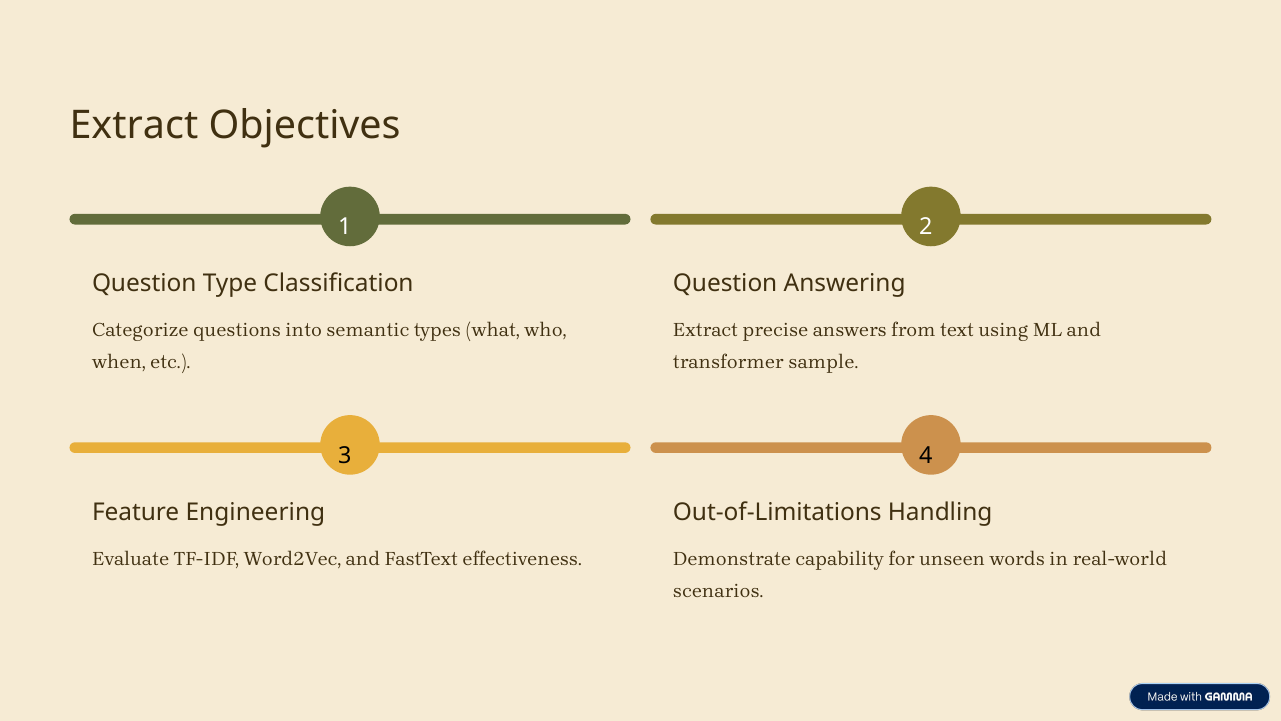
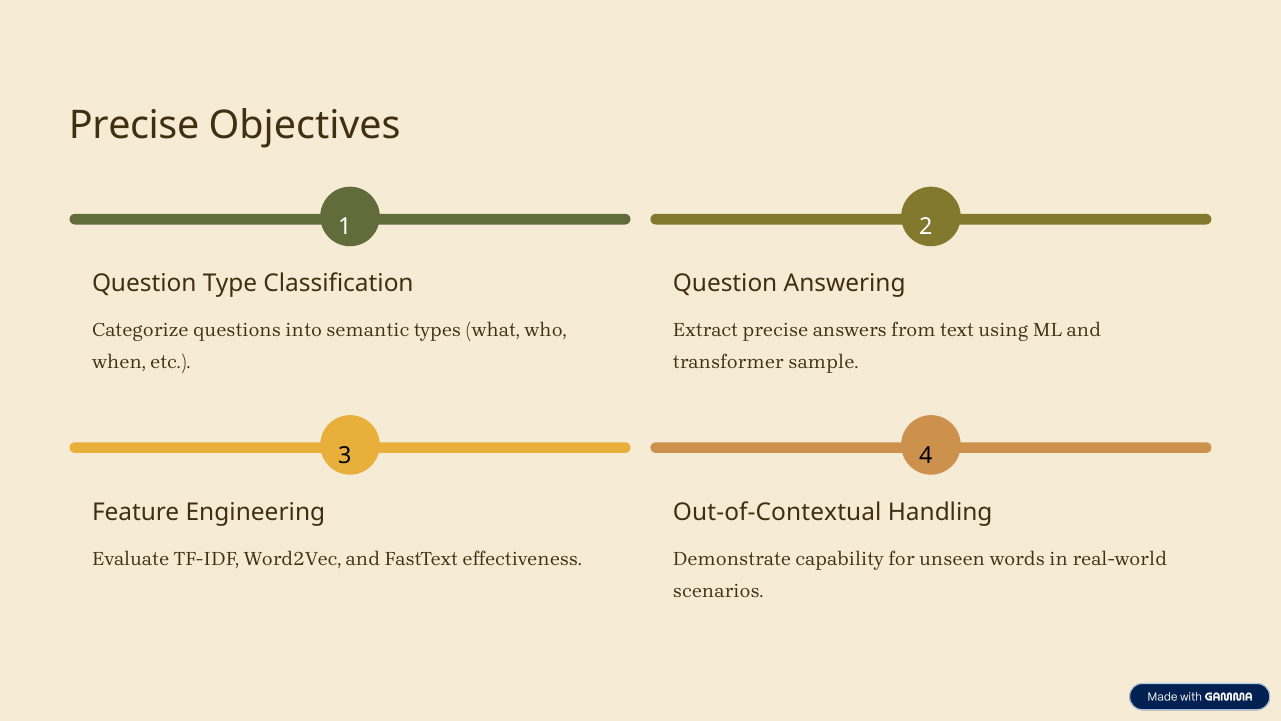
Extract at (134, 126): Extract -> Precise
Out-of-Limitations: Out-of-Limitations -> Out-of-Contextual
